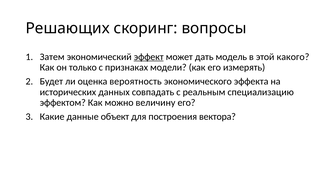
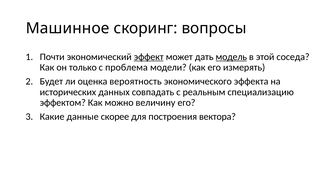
Решающих: Решающих -> Машинное
Затем: Затем -> Почти
модель underline: none -> present
какого: какого -> соседа
признаках: признаках -> проблема
объект: объект -> скорее
